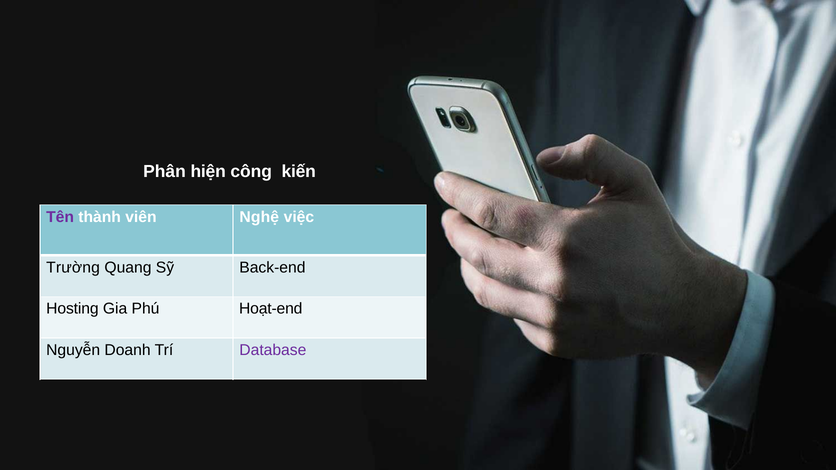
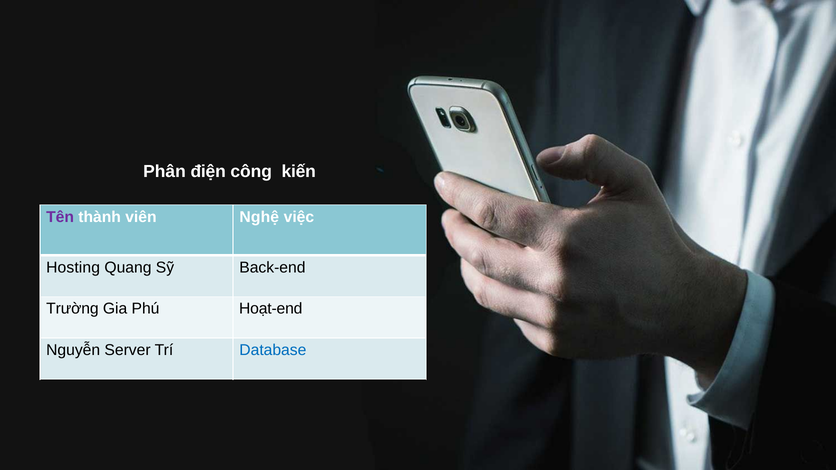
hiện: hiện -> điện
Trường: Trường -> Hosting
Hosting: Hosting -> Trường
Doanh: Doanh -> Server
Database colour: purple -> blue
